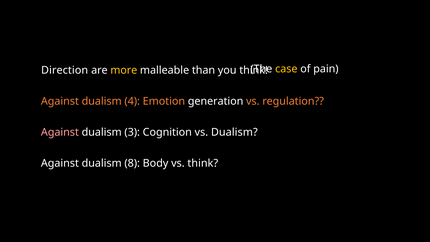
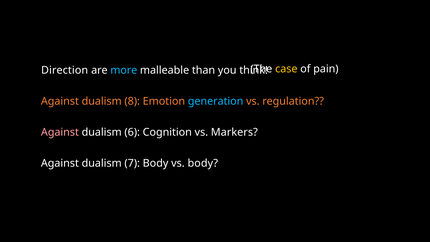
more colour: yellow -> light blue
4: 4 -> 8
generation colour: white -> light blue
3: 3 -> 6
vs Dualism: Dualism -> Markers
8: 8 -> 7
vs think: think -> body
